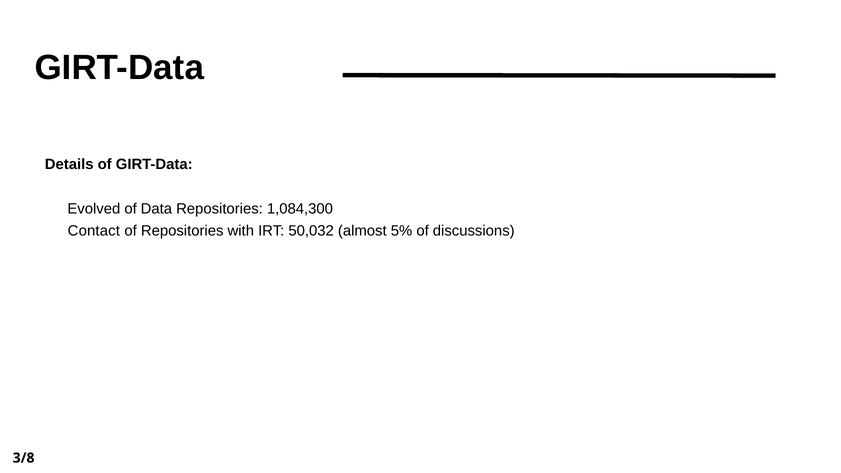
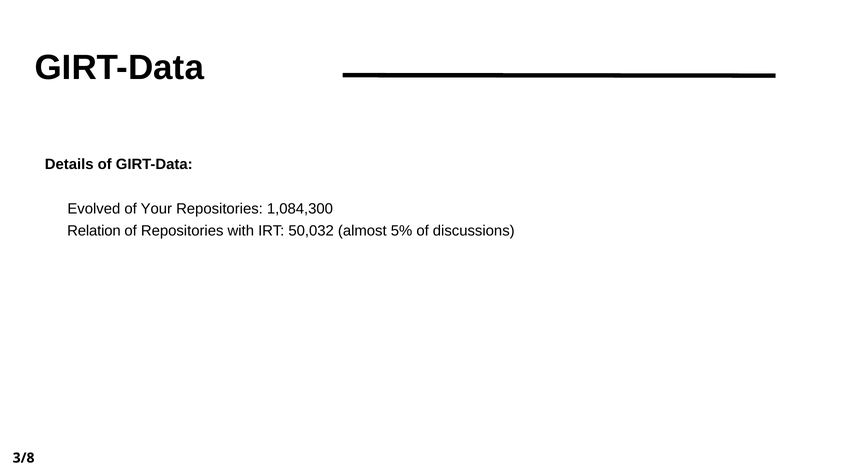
Data: Data -> Your
Contact: Contact -> Relation
